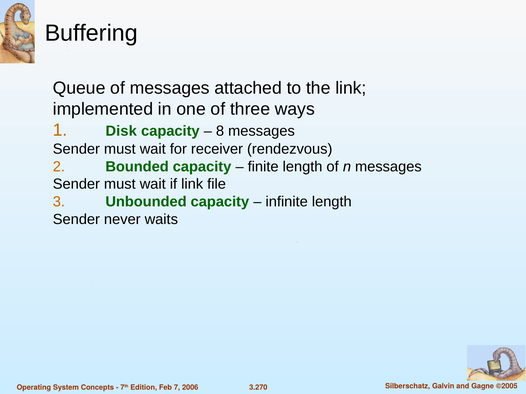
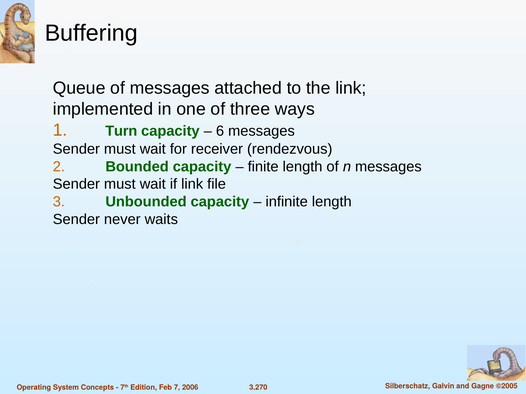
Disk: Disk -> Turn
8: 8 -> 6
